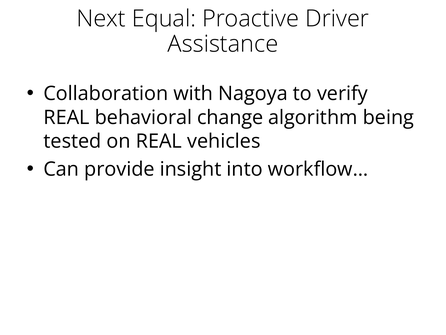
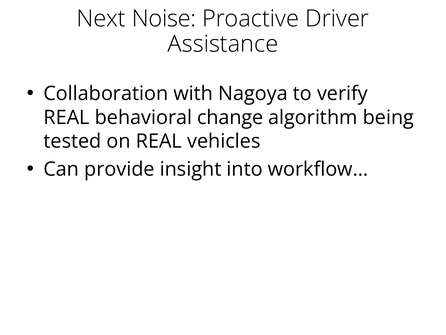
Equal: Equal -> Noise
